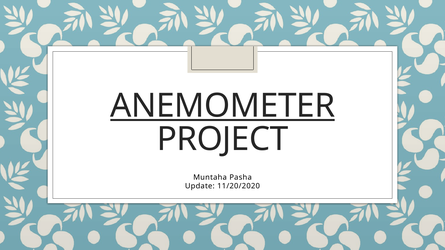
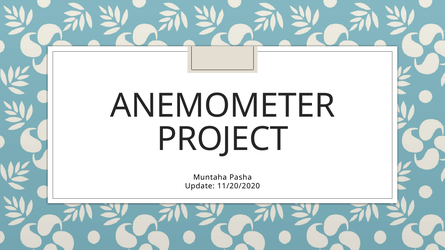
ANEMOMETER underline: present -> none
